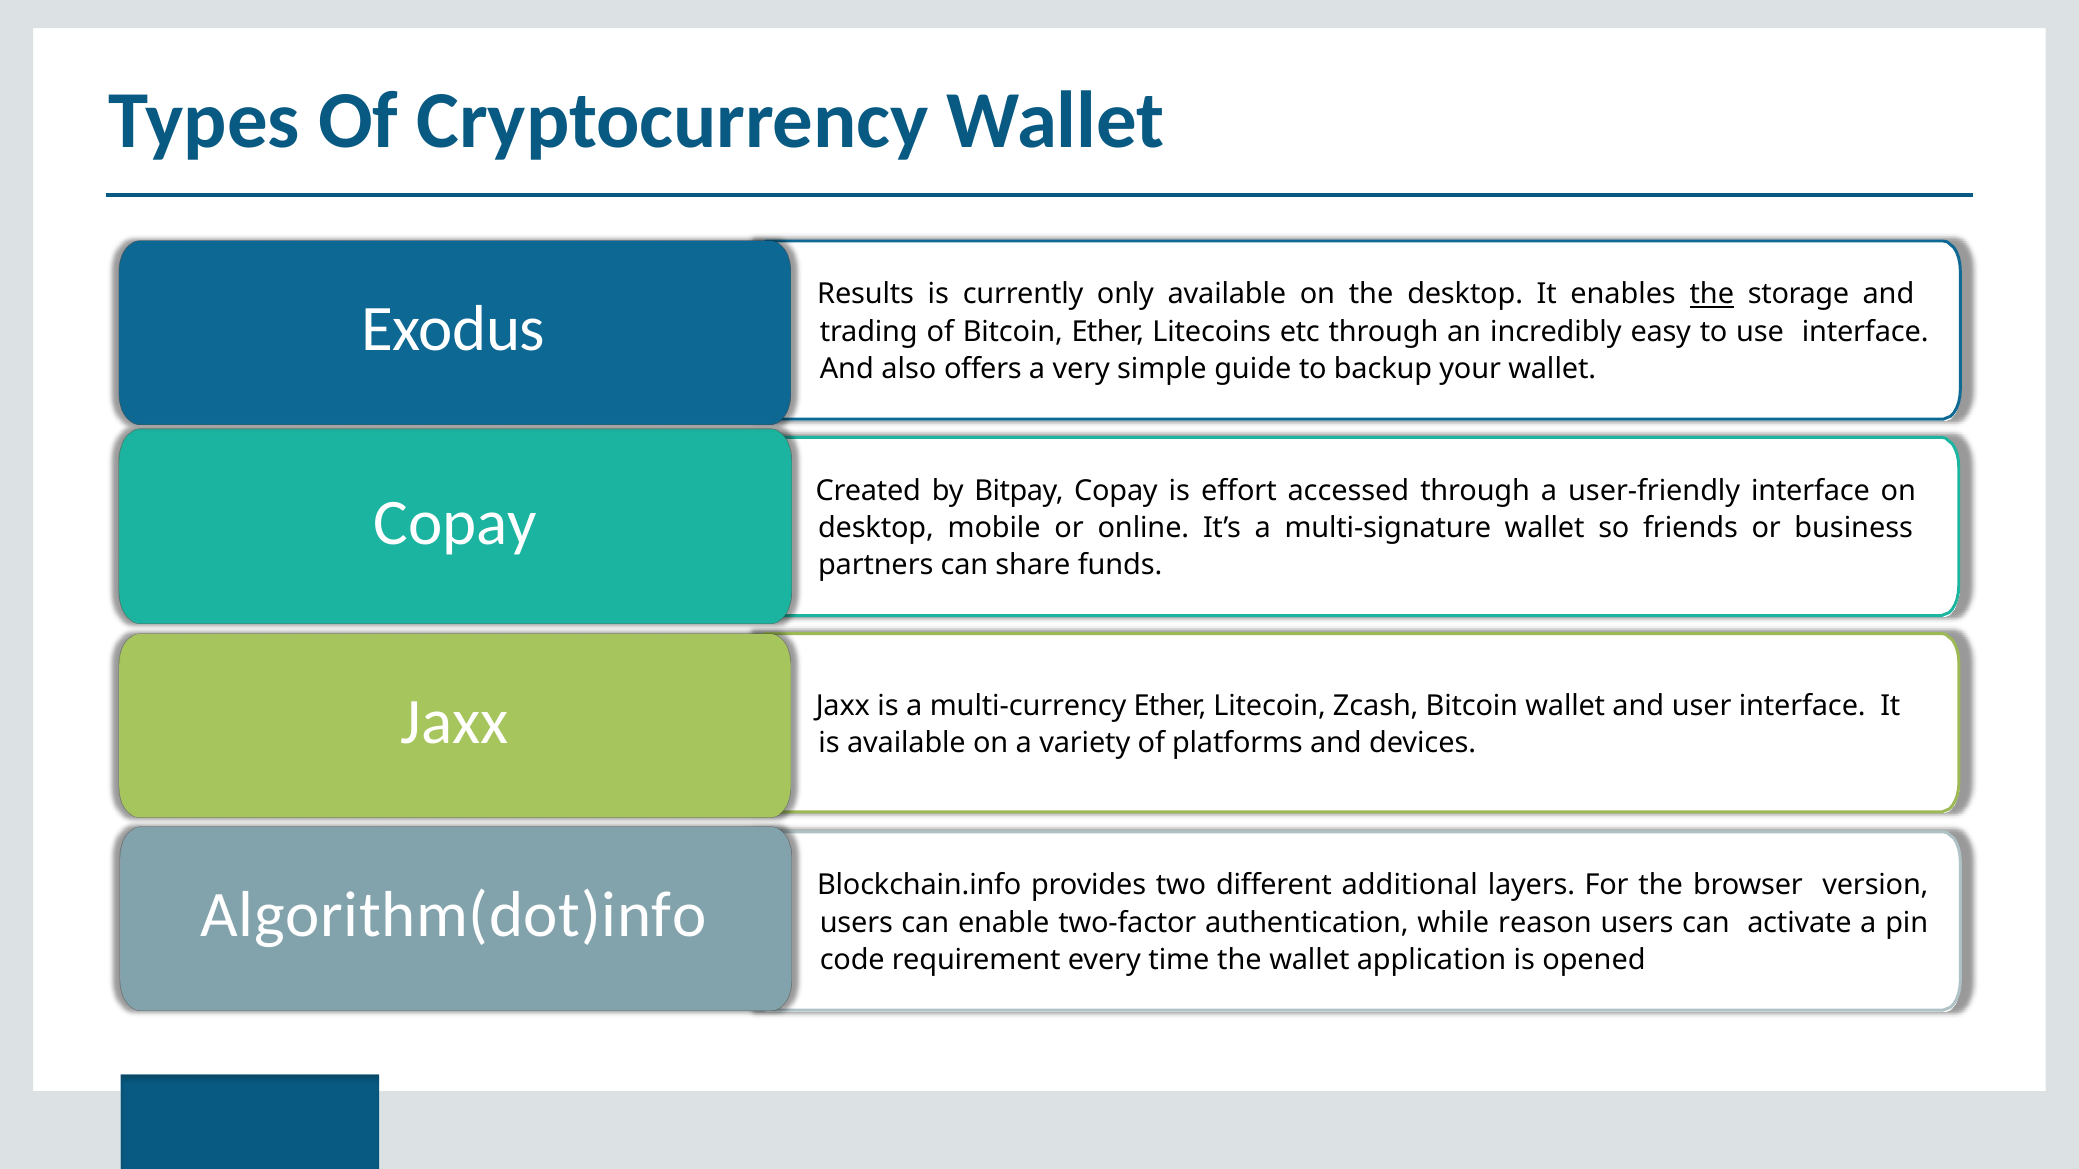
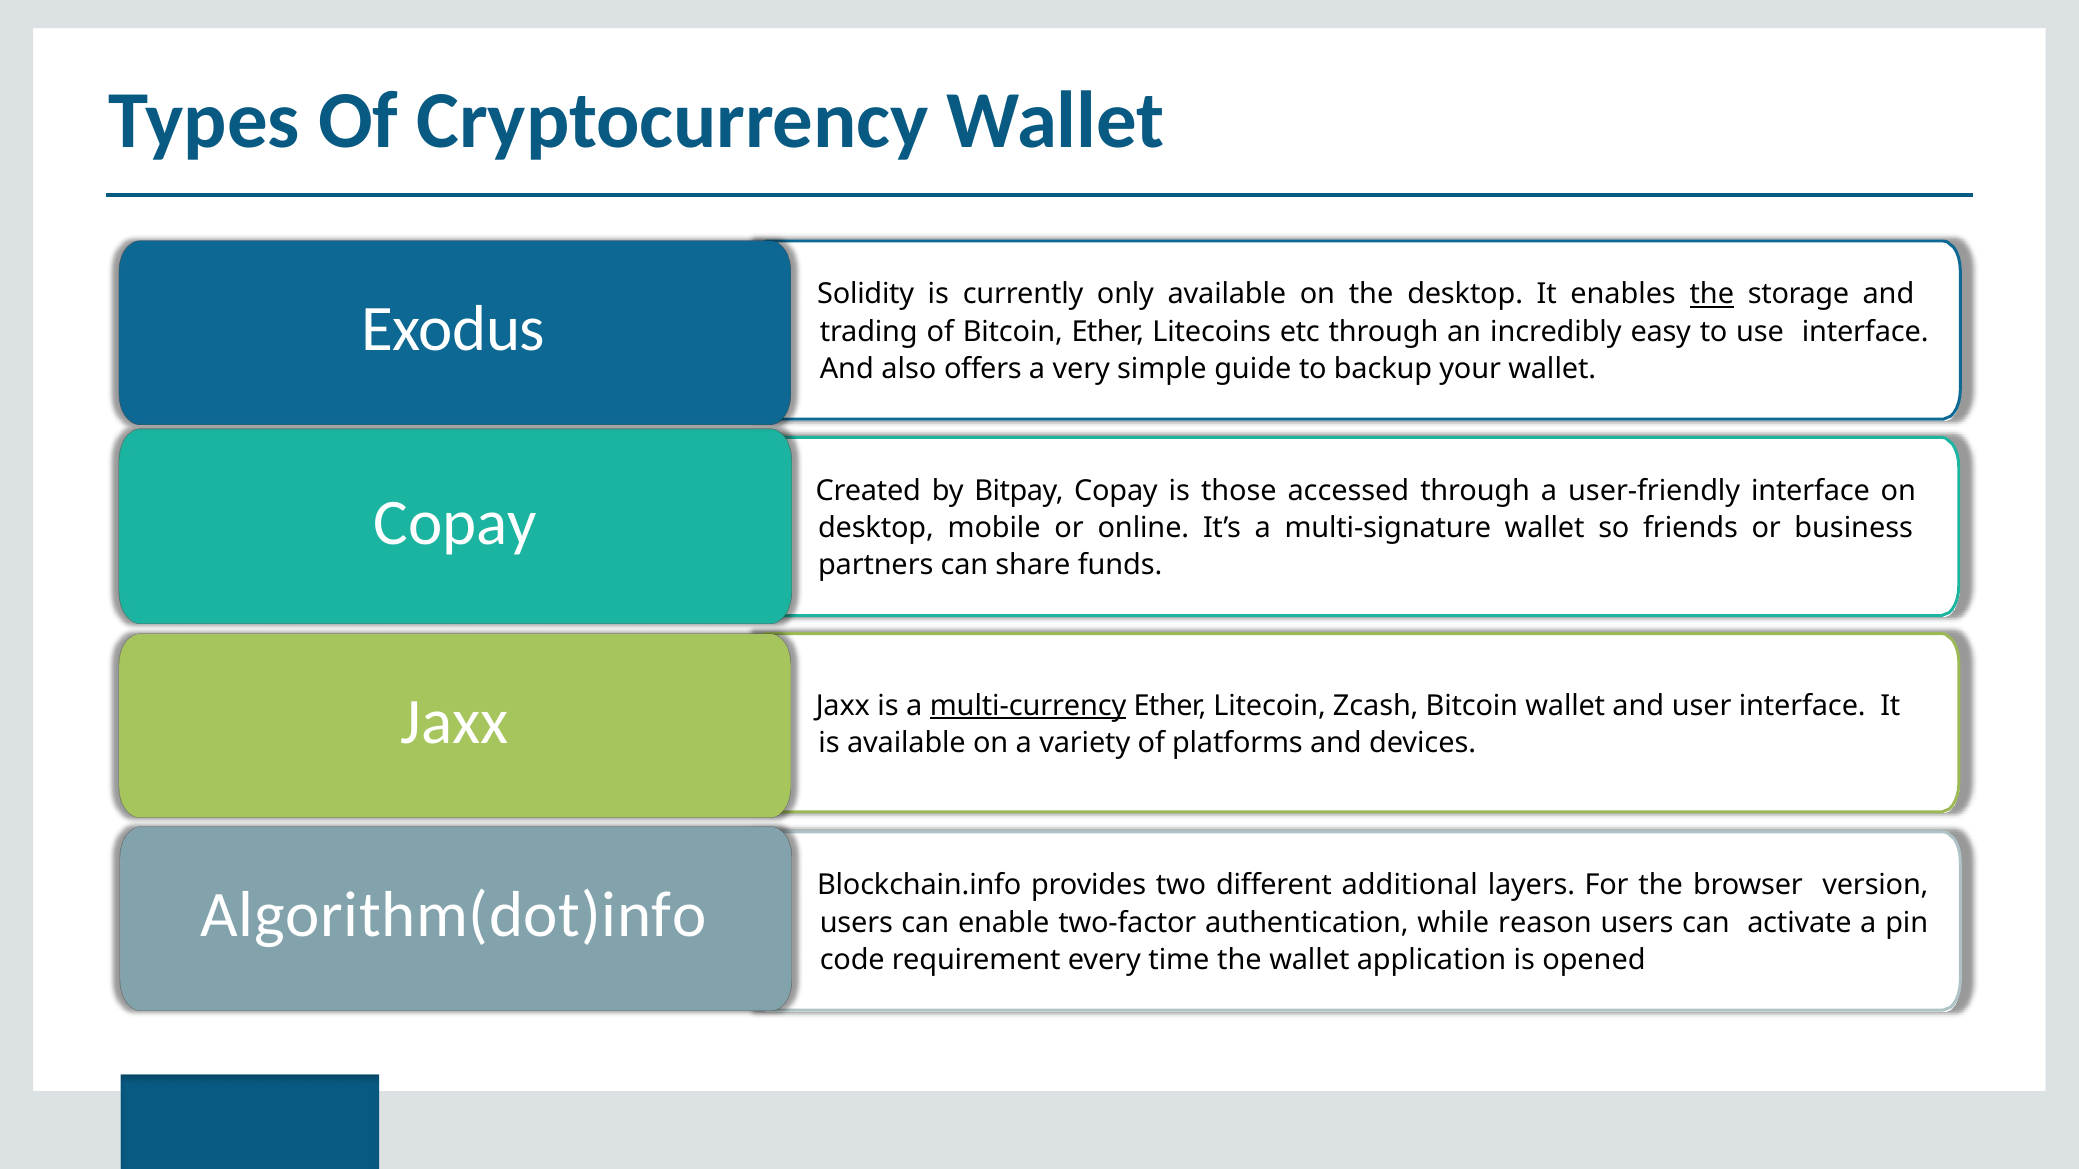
Results: Results -> Solidity
effort: effort -> those
multi-currency underline: none -> present
